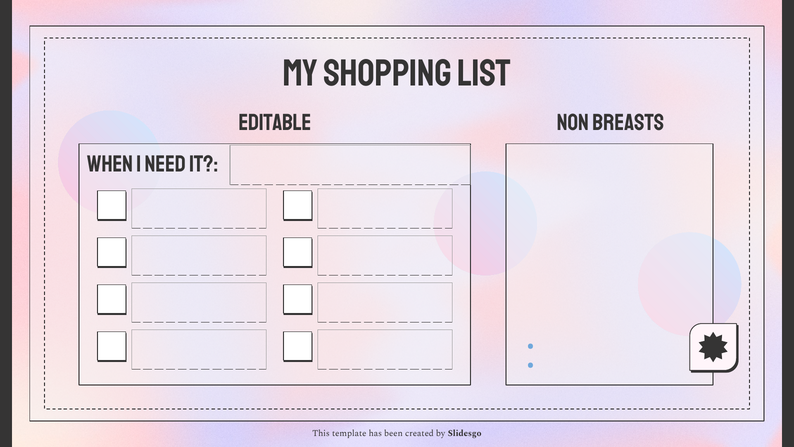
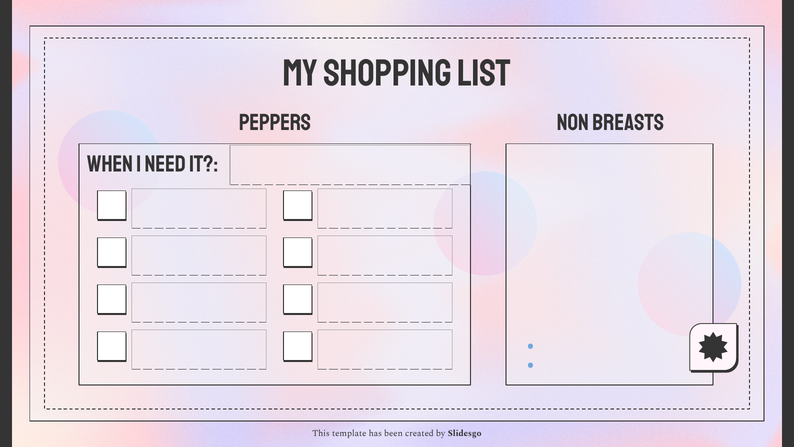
editable: editable -> peppers
